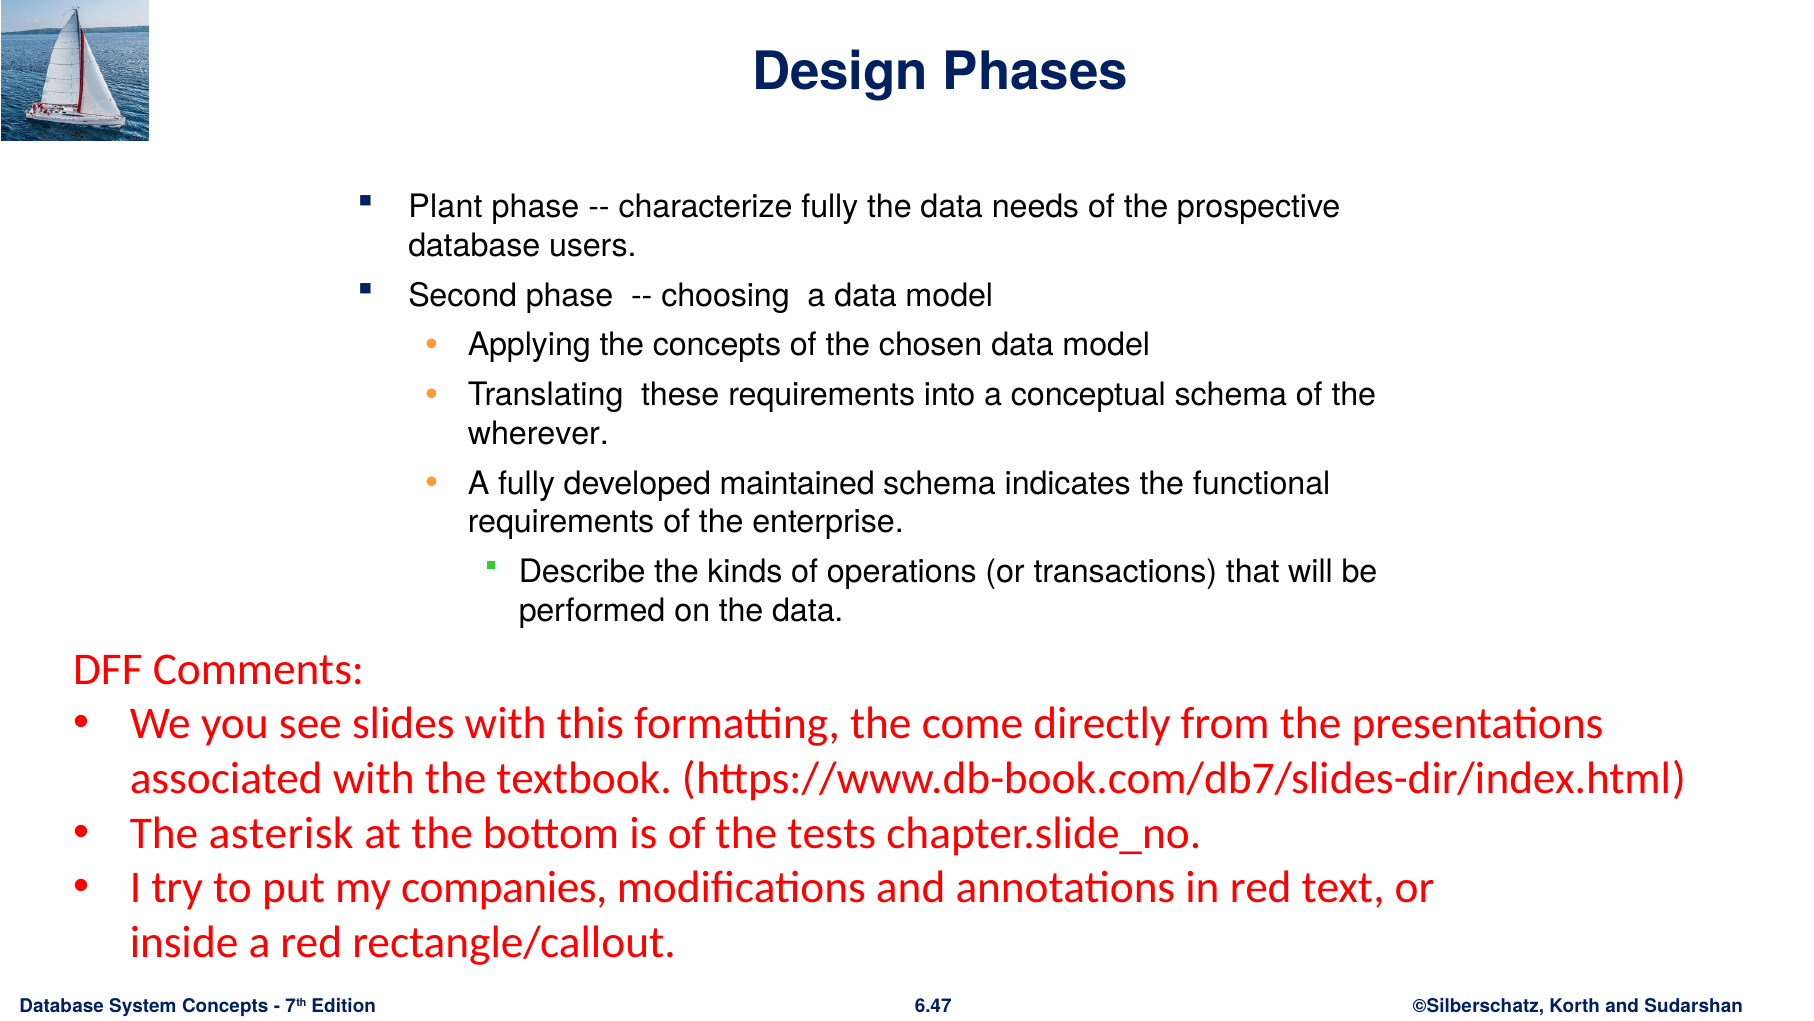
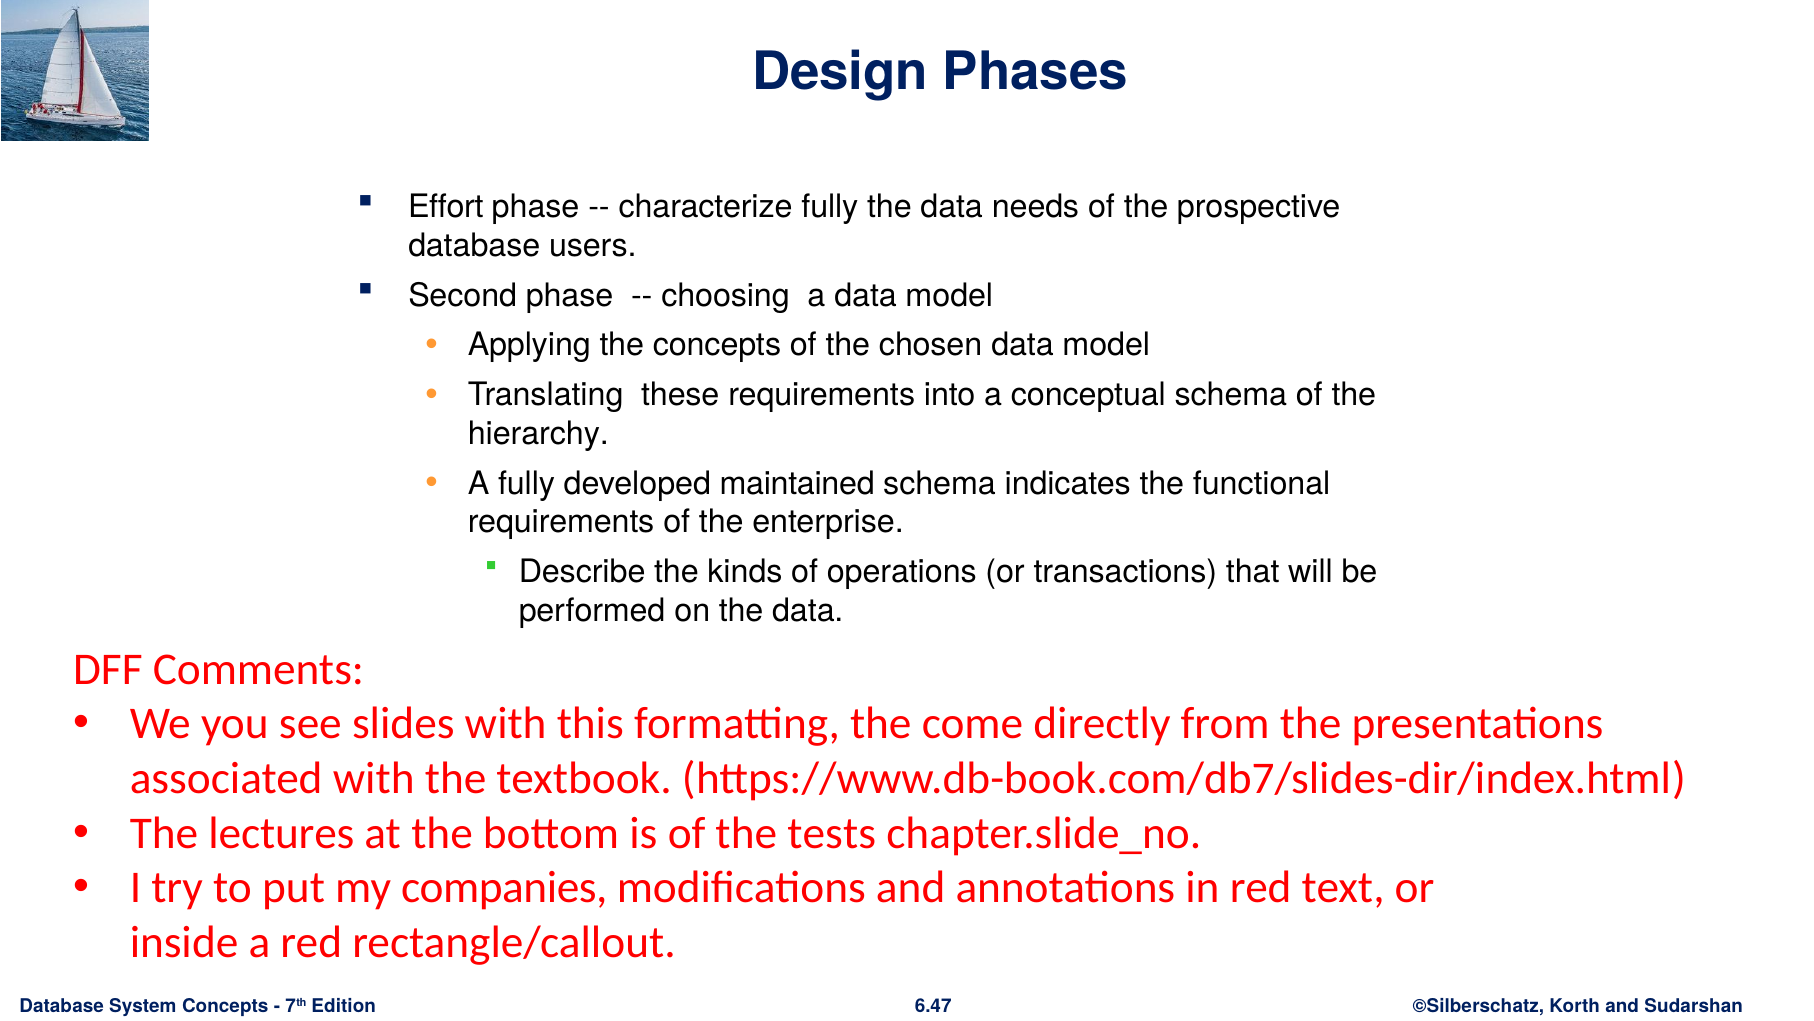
Plant: Plant -> Effort
wherever: wherever -> hierarchy
asterisk: asterisk -> lectures
